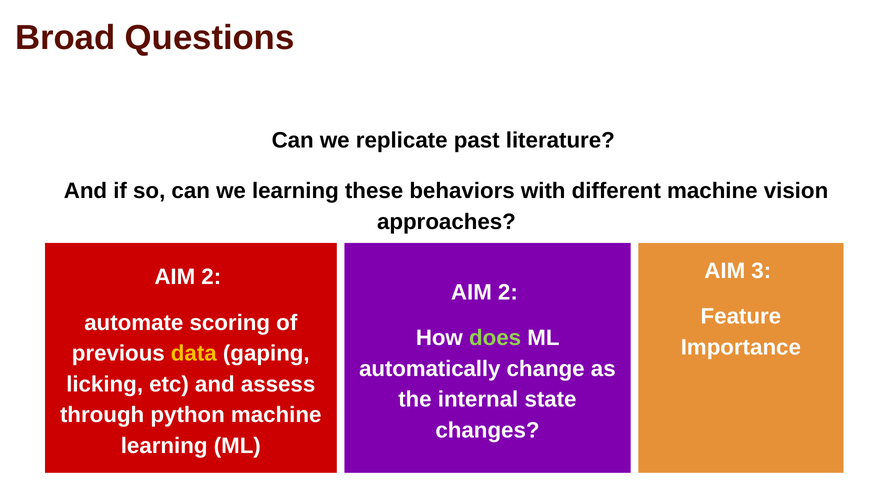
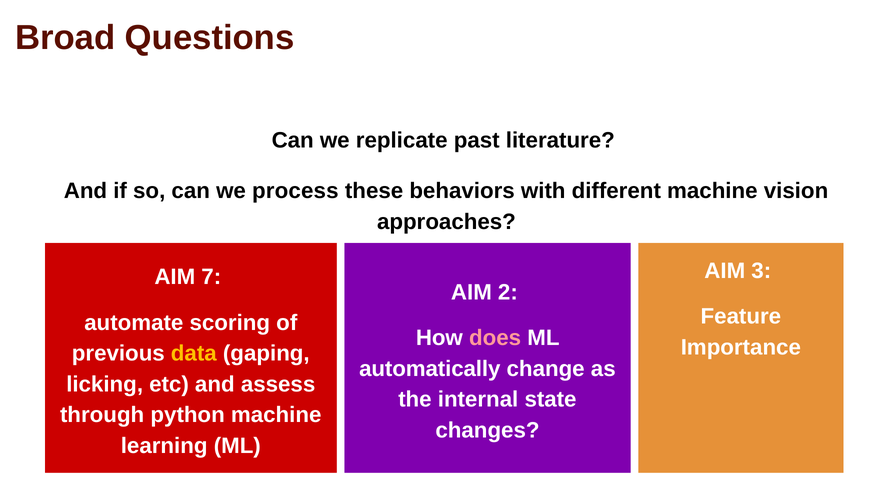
we learning: learning -> process
2 at (211, 277): 2 -> 7
does colour: light green -> pink
